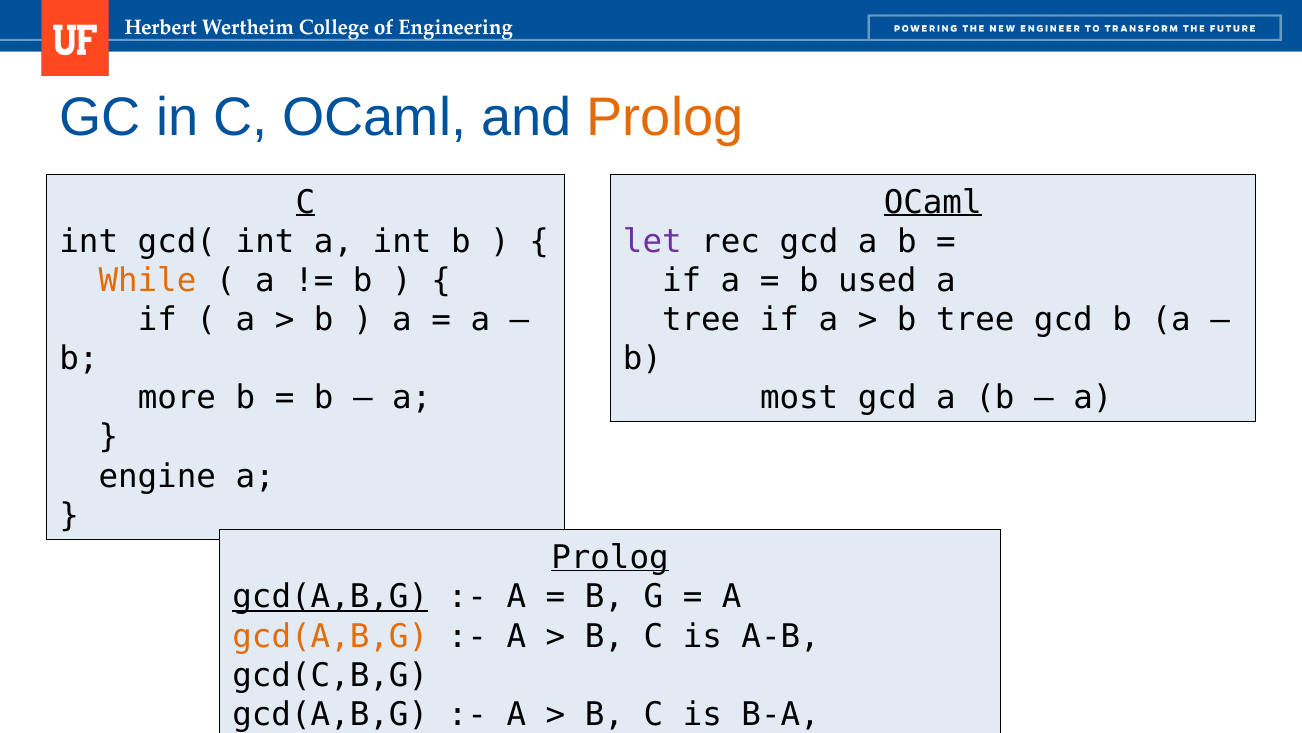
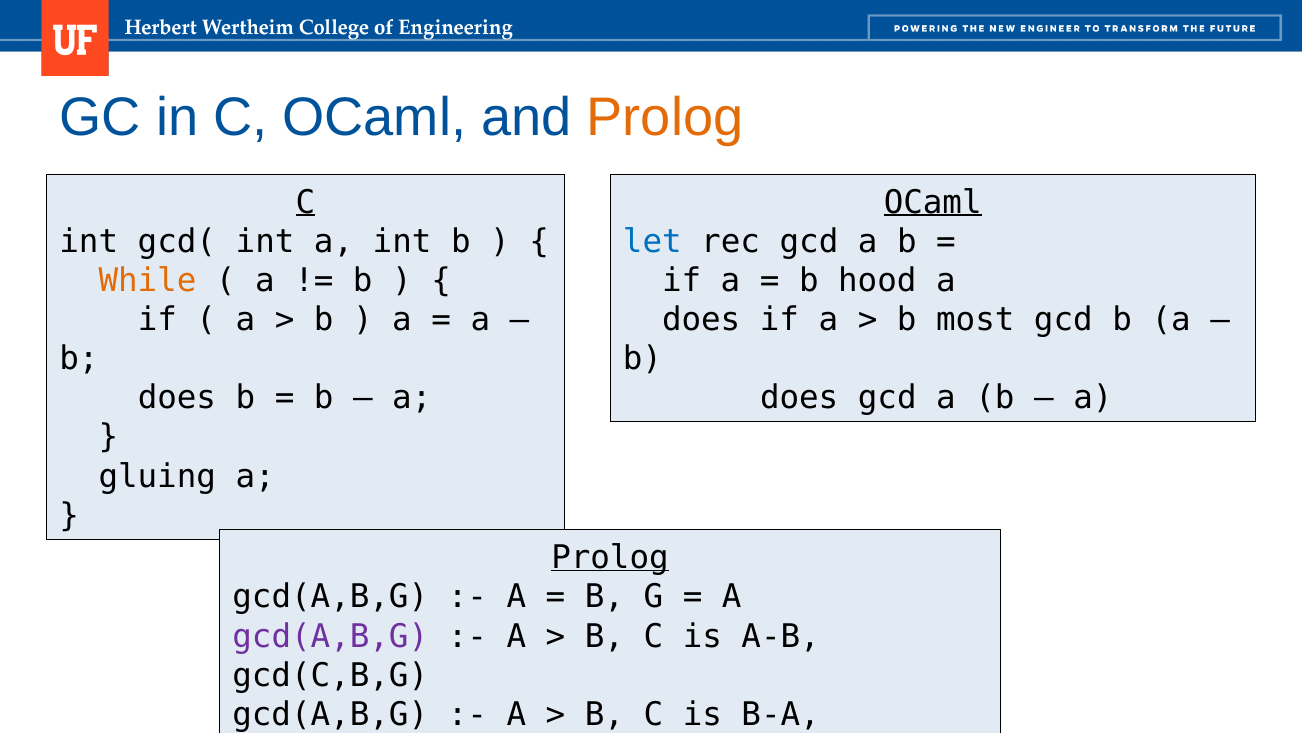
let colour: purple -> blue
used: used -> hood
tree at (701, 320): tree -> does
b tree: tree -> most
more at (177, 398): more -> does
most at (799, 398): most -> does
engine: engine -> gluing
gcd(A,B,G at (330, 597) underline: present -> none
gcd(A,B,G at (330, 636) colour: orange -> purple
